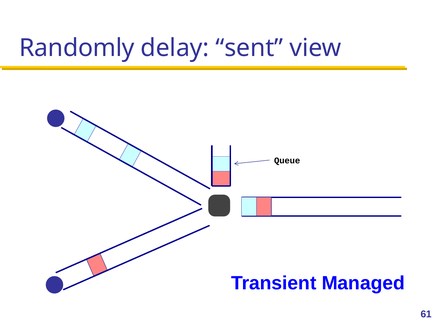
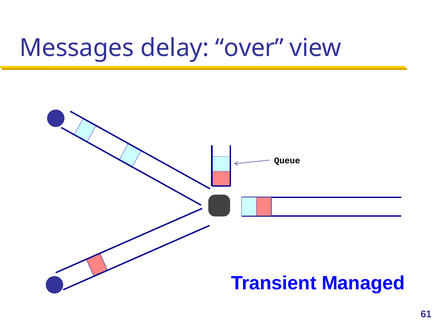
Randomly: Randomly -> Messages
sent: sent -> over
